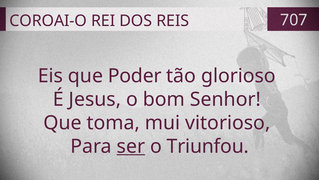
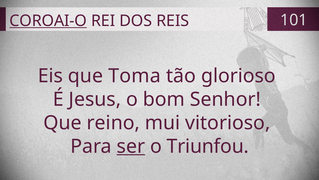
COROAI-O underline: none -> present
707: 707 -> 101
Poder: Poder -> Toma
toma: toma -> reino
